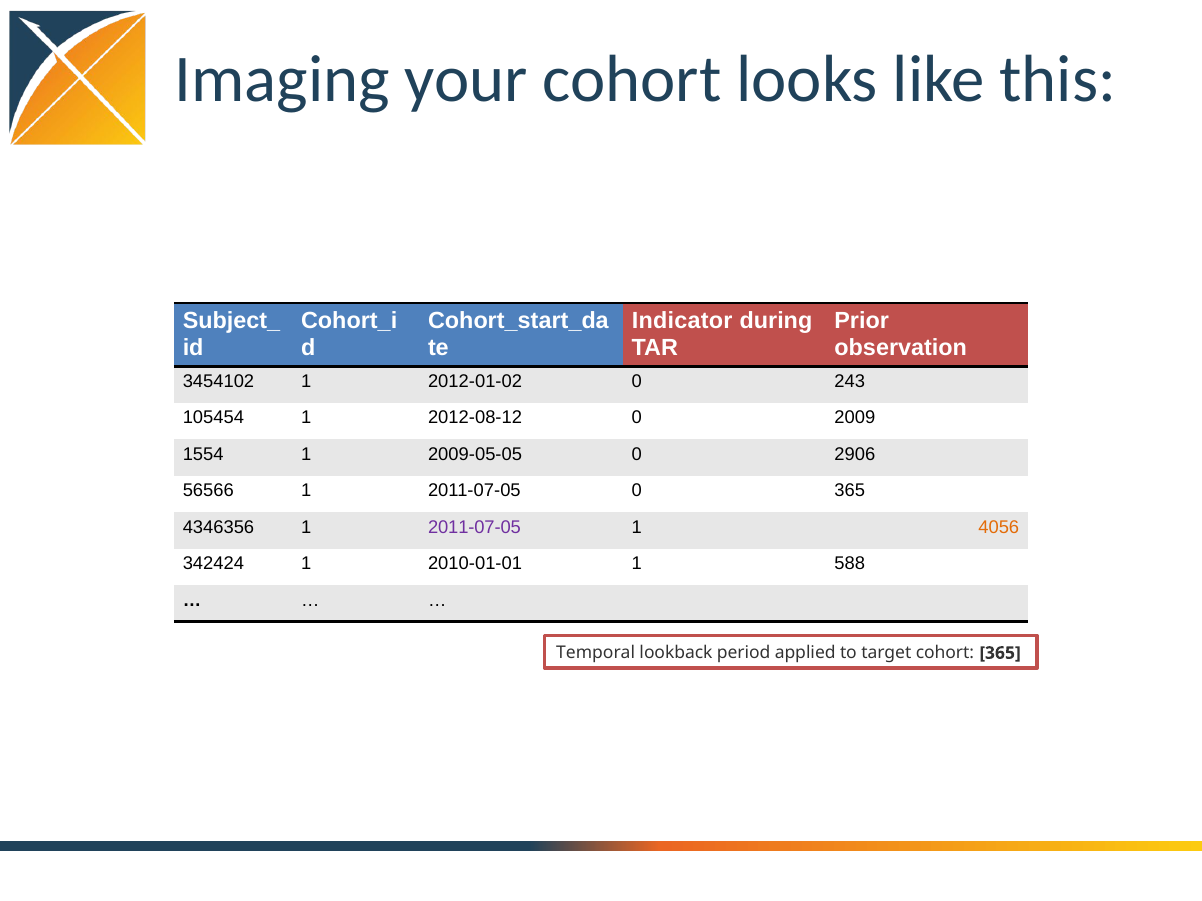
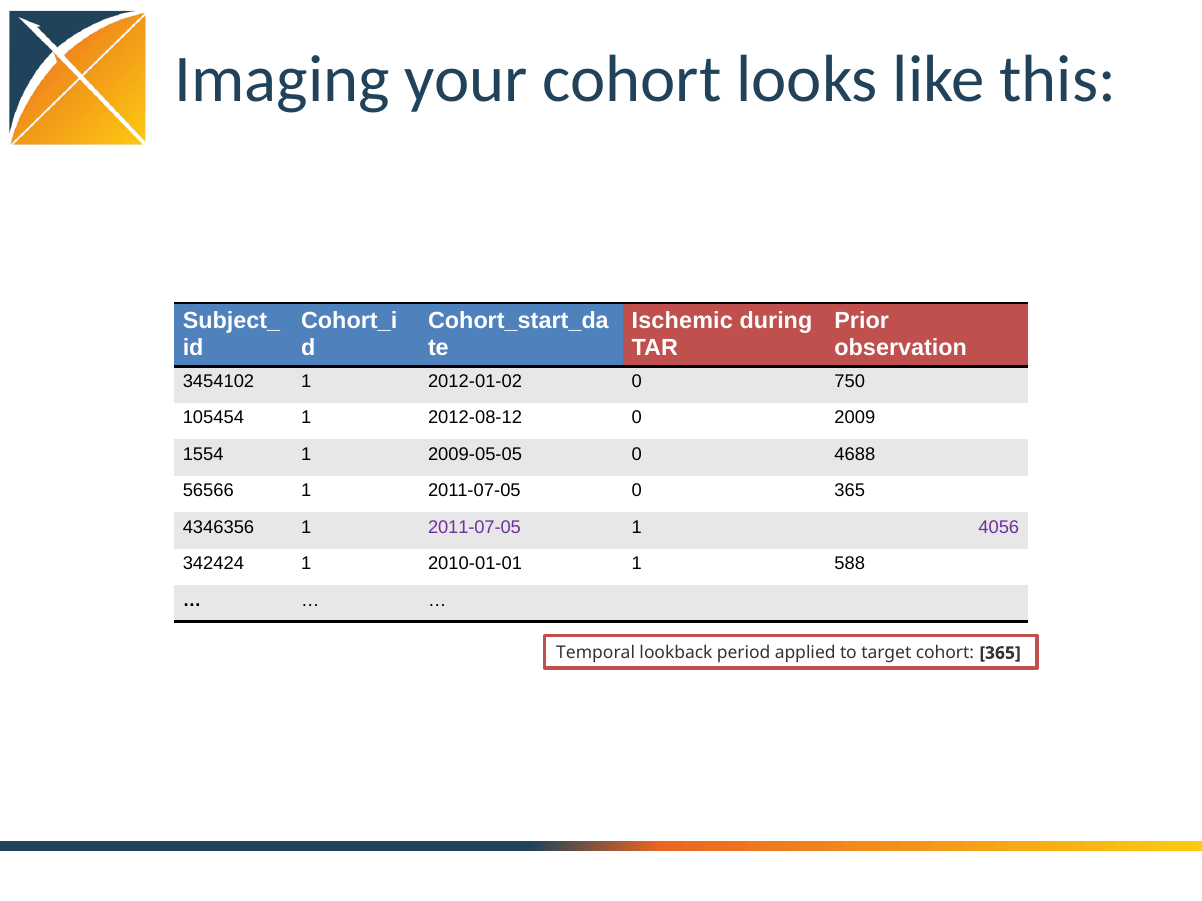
Indicator: Indicator -> Ischemic
243: 243 -> 750
2906: 2906 -> 4688
4056 colour: orange -> purple
